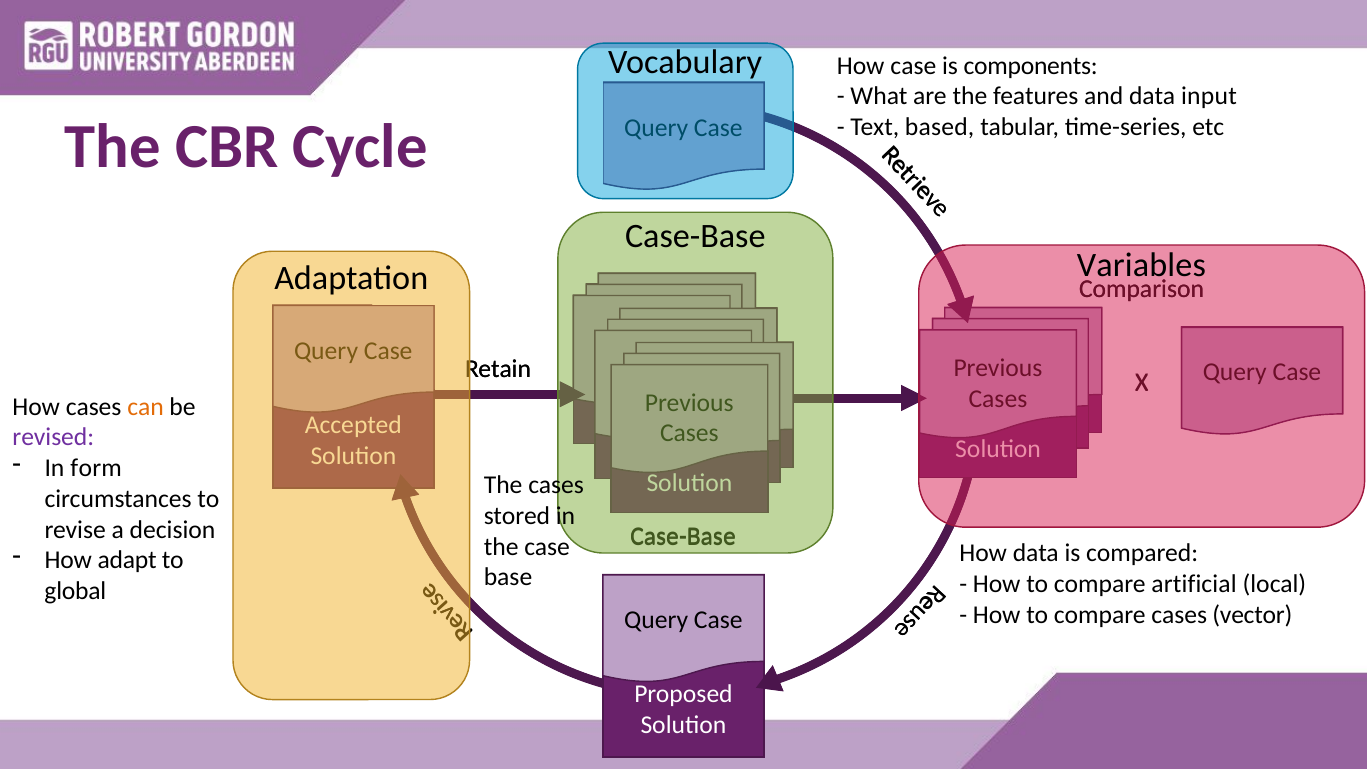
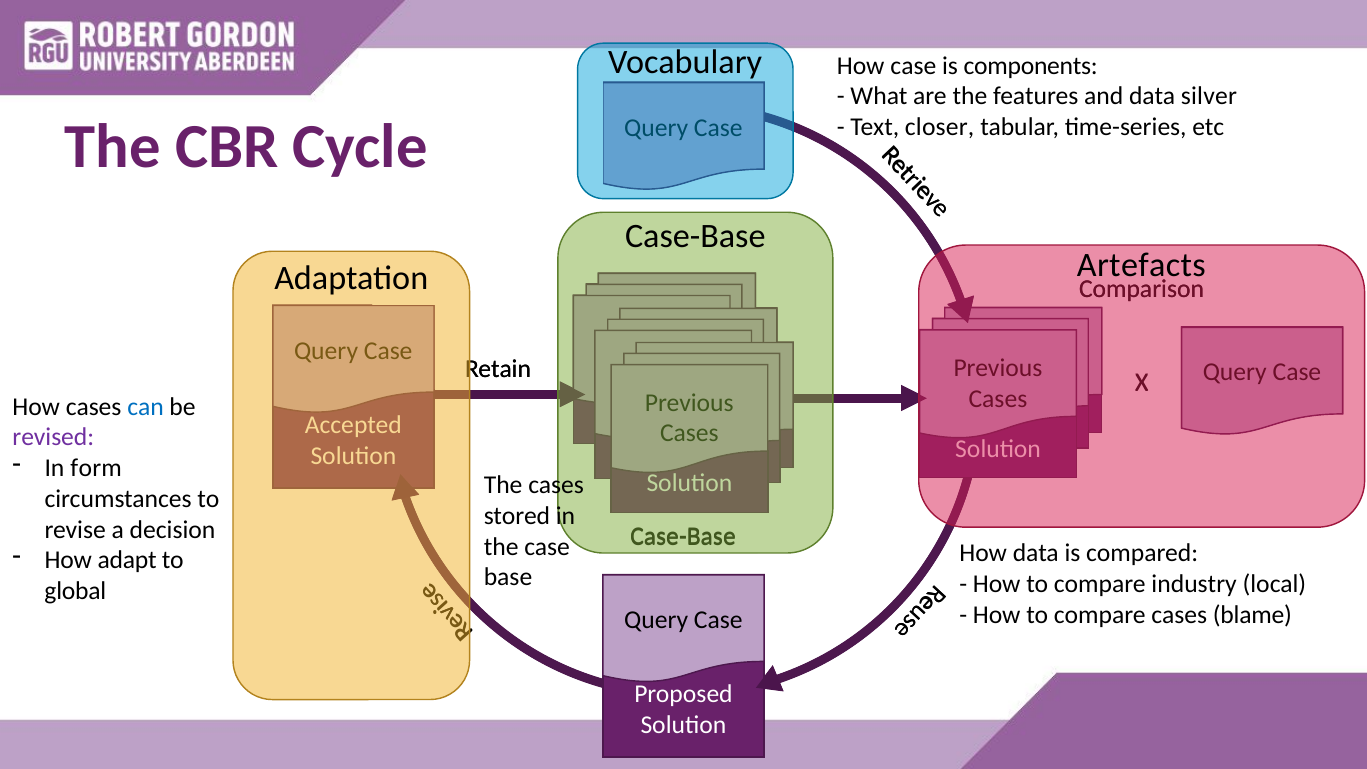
input: input -> silver
based: based -> closer
Variables: Variables -> Artefacts
can colour: orange -> blue
artificial: artificial -> industry
vector: vector -> blame
